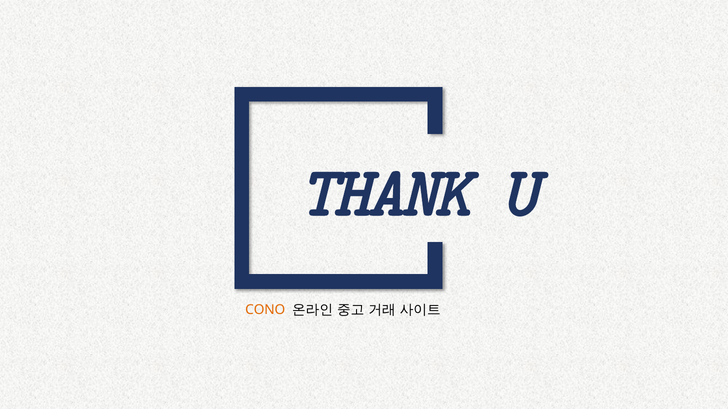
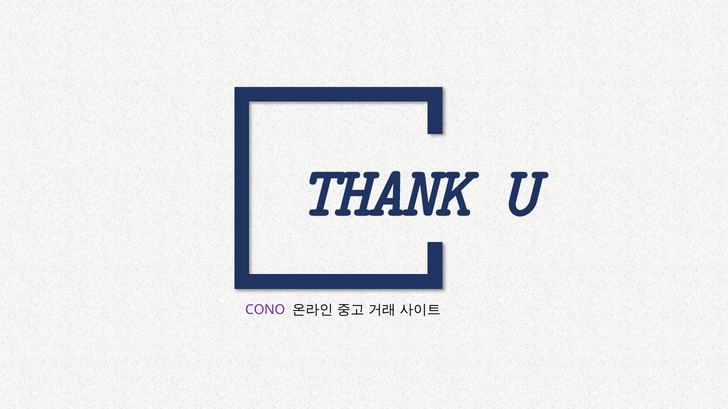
CONO colour: orange -> purple
